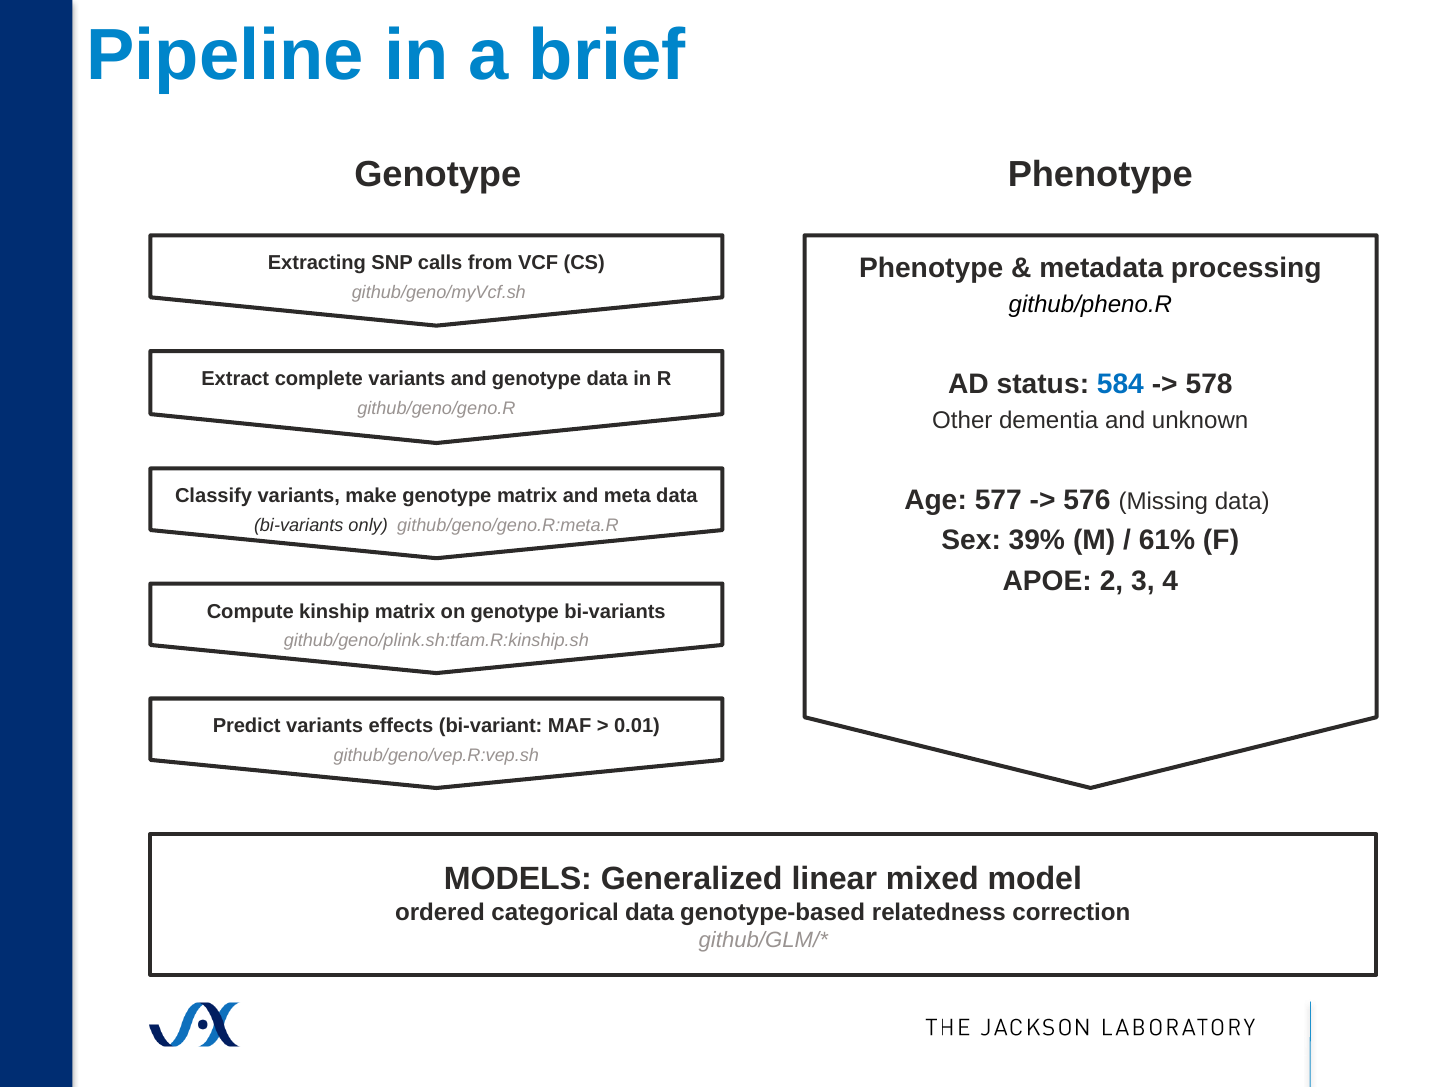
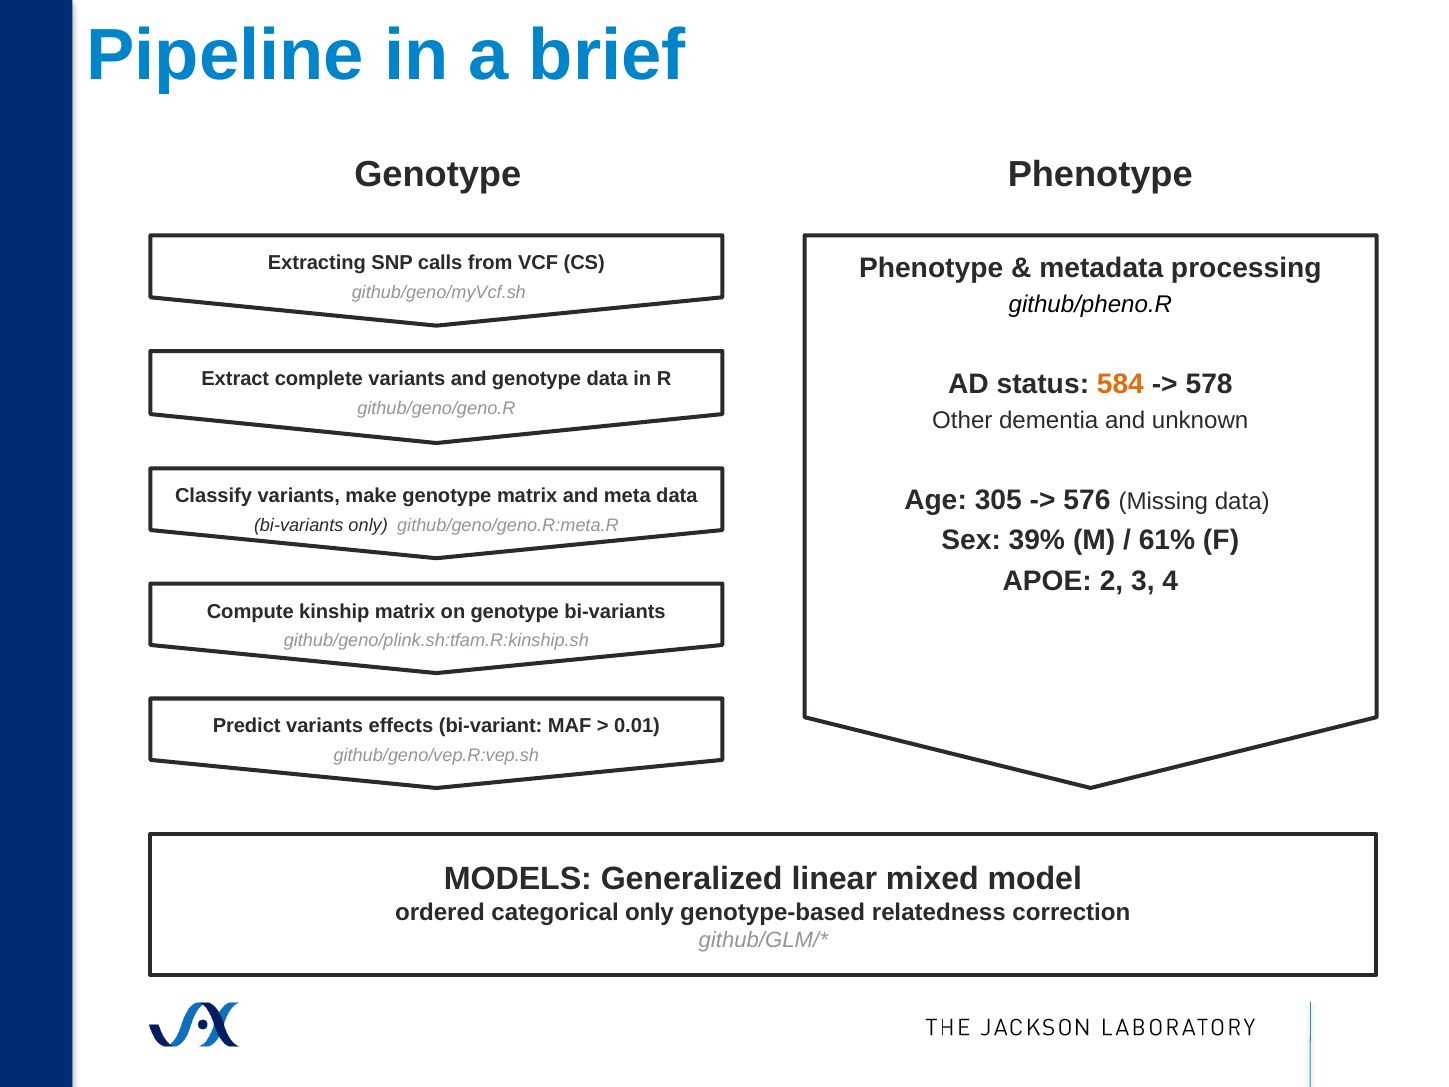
584 colour: blue -> orange
577: 577 -> 305
categorical data: data -> only
